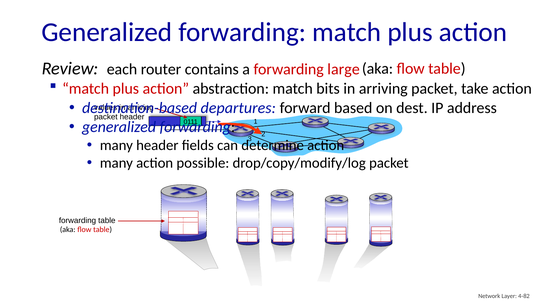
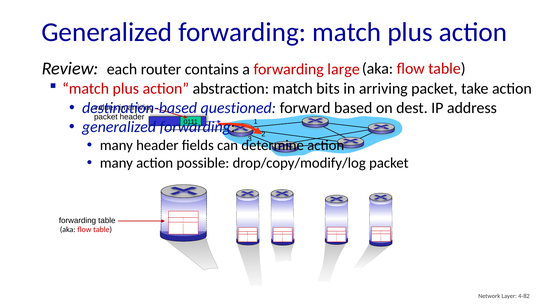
departures: departures -> questioned
